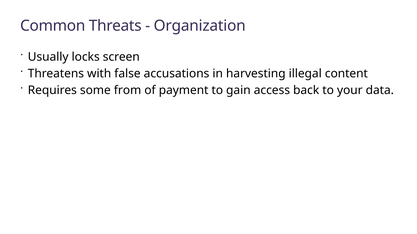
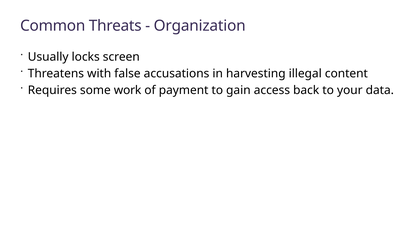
from: from -> work
